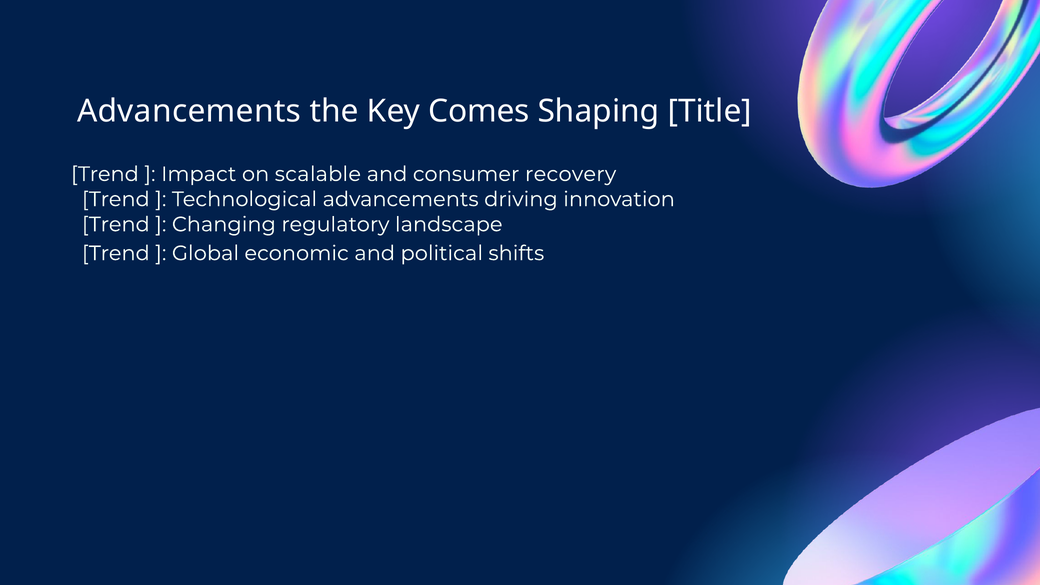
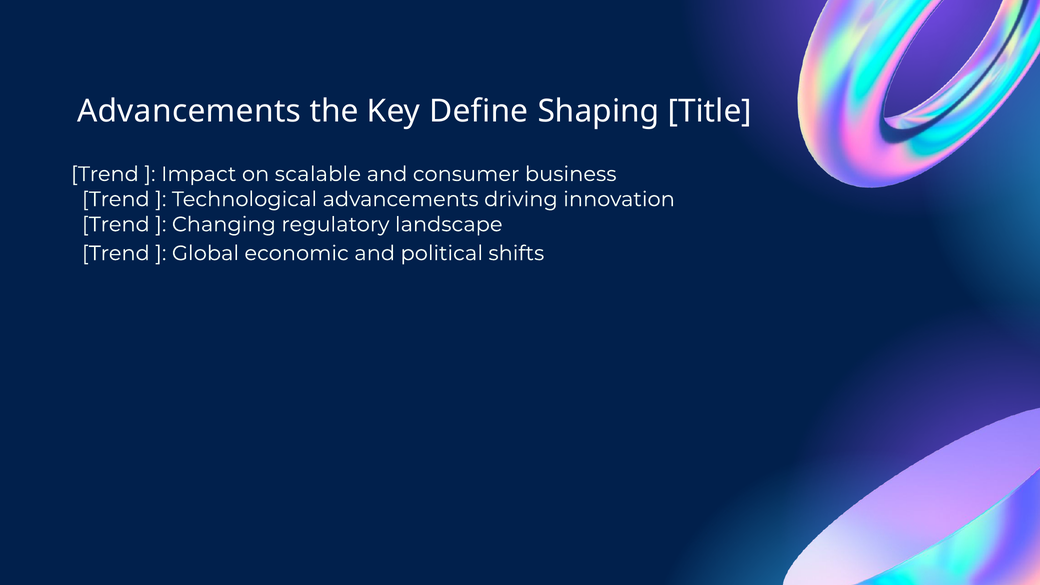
Comes: Comes -> Define
recovery: recovery -> business
